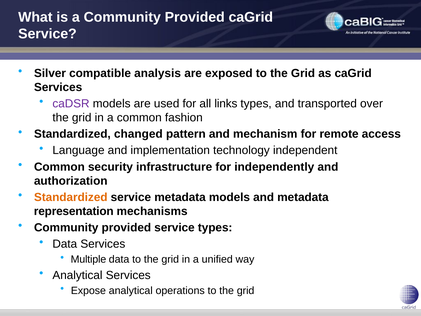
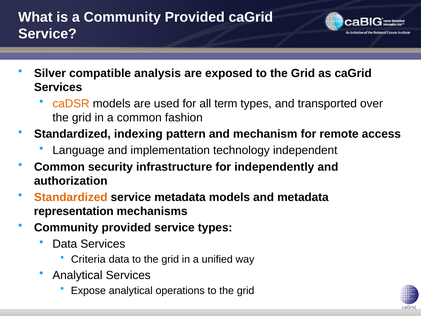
caDSR colour: purple -> orange
links: links -> term
changed: changed -> indexing
Multiple: Multiple -> Criteria
